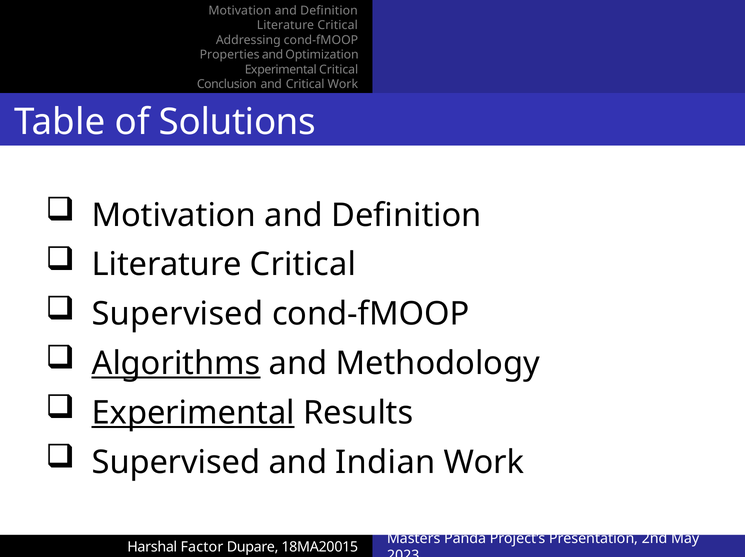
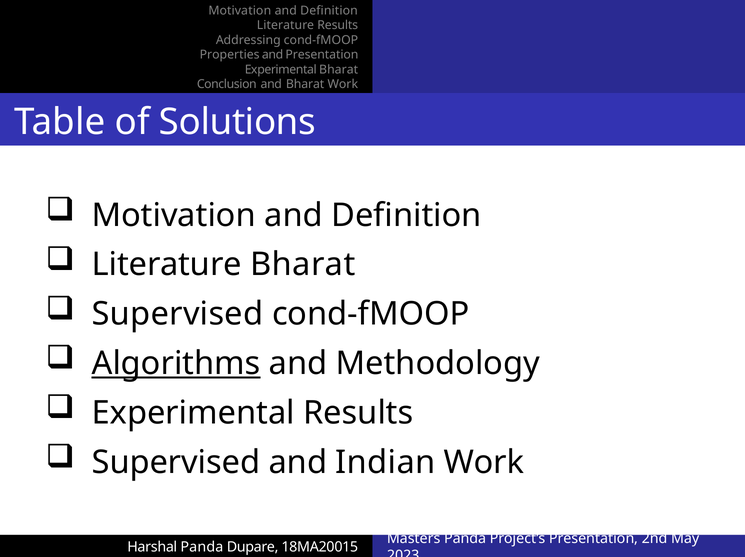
Critical at (338, 25): Critical -> Results
and Optimization: Optimization -> Presentation
Experimental Critical: Critical -> Bharat
and Critical: Critical -> Bharat
Critical at (303, 265): Critical -> Bharat
Experimental at (193, 413) underline: present -> none
Harshal Factor: Factor -> Panda
